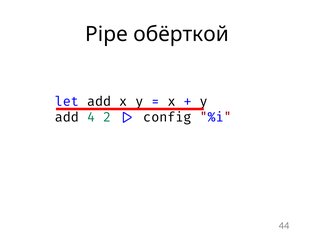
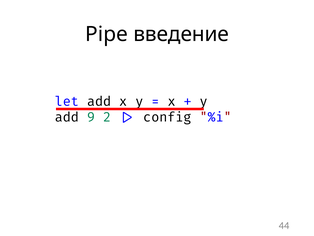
обёрткой: обёрткой -> введение
4: 4 -> 9
